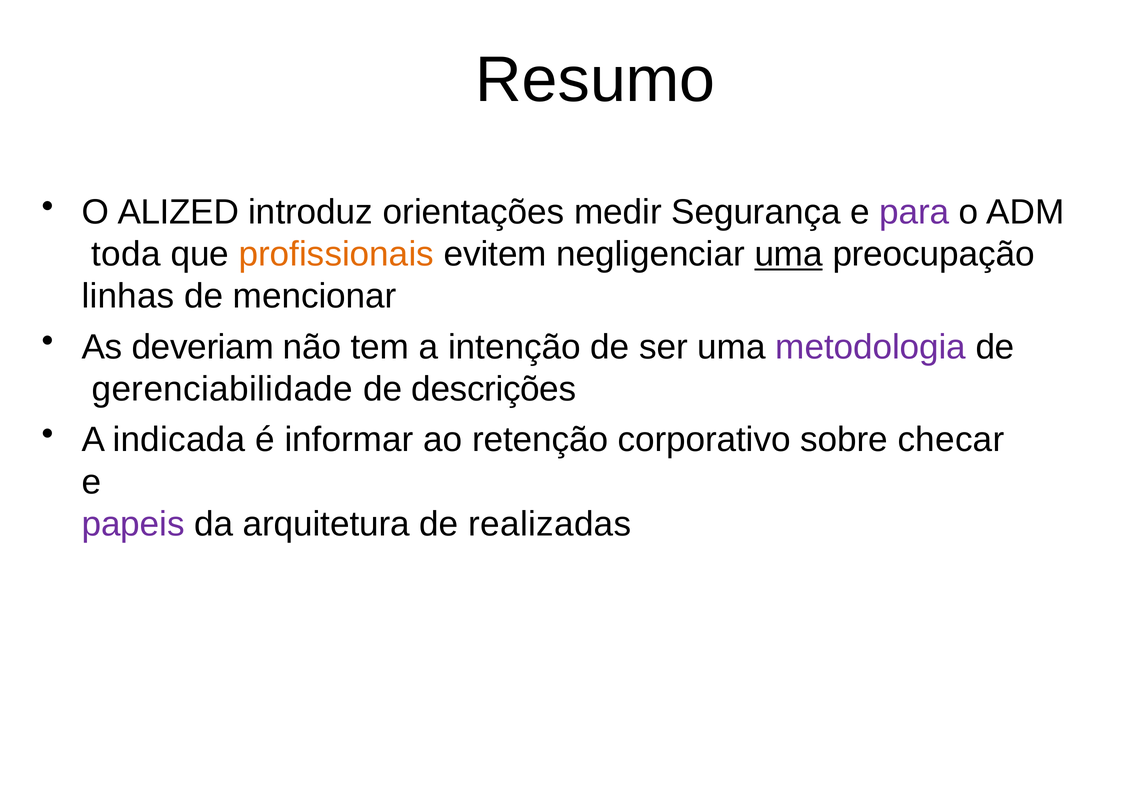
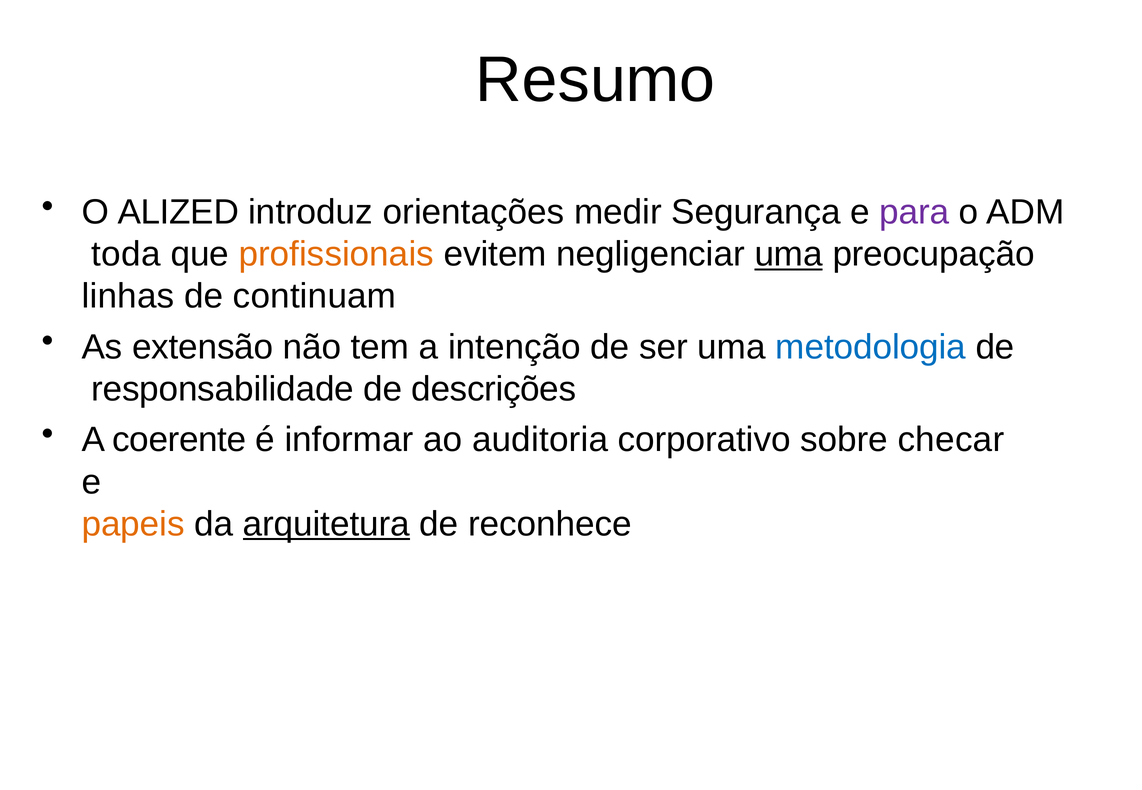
mencionar: mencionar -> continuam
deveriam: deveriam -> extensão
metodologia colour: purple -> blue
gerenciabilidade: gerenciabilidade -> responsabilidade
indicada: indicada -> coerente
retenção: retenção -> auditoria
papeis colour: purple -> orange
arquitetura underline: none -> present
realizadas: realizadas -> reconhece
